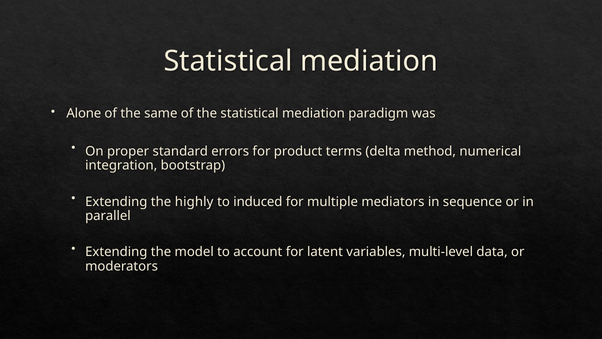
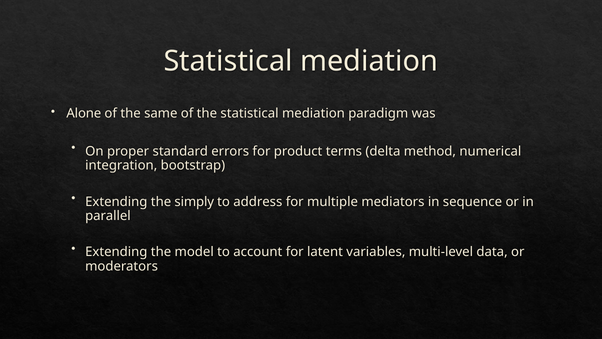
highly: highly -> simply
induced: induced -> address
